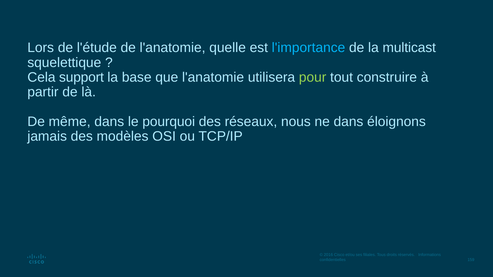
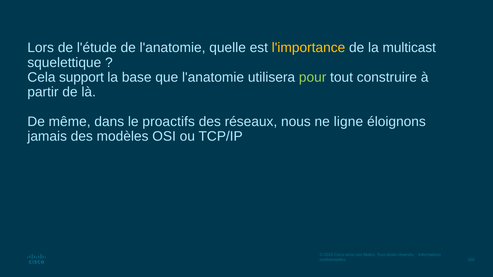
l'importance colour: light blue -> yellow
pourquoi: pourquoi -> proactifs
ne dans: dans -> ligne
